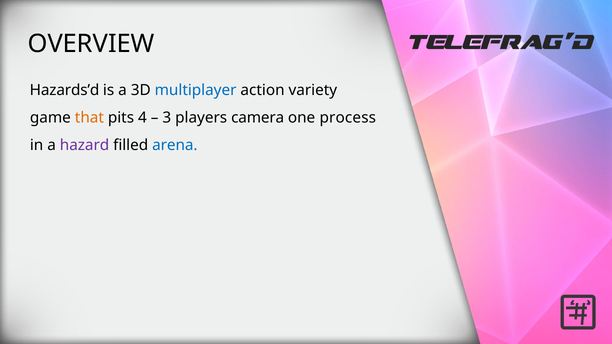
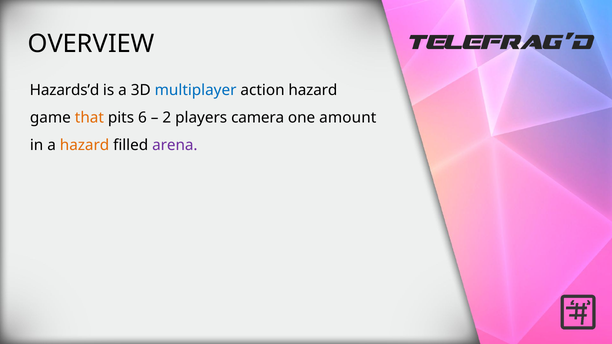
action variety: variety -> hazard
4: 4 -> 6
3: 3 -> 2
process: process -> amount
hazard at (85, 145) colour: purple -> orange
arena colour: blue -> purple
